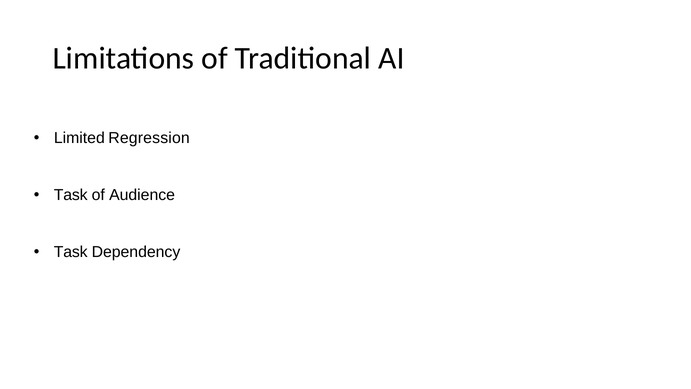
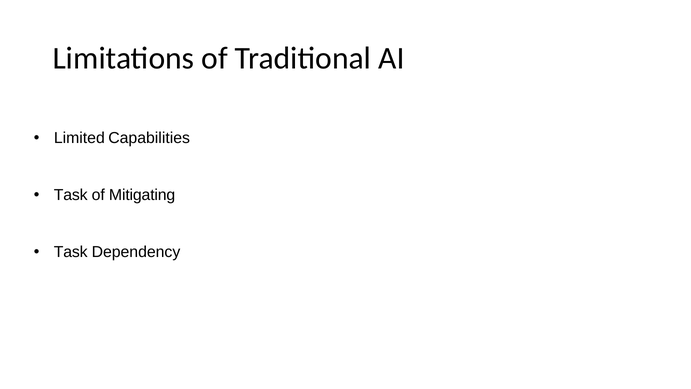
Regression: Regression -> Capabilities
Audience: Audience -> Mitigating
